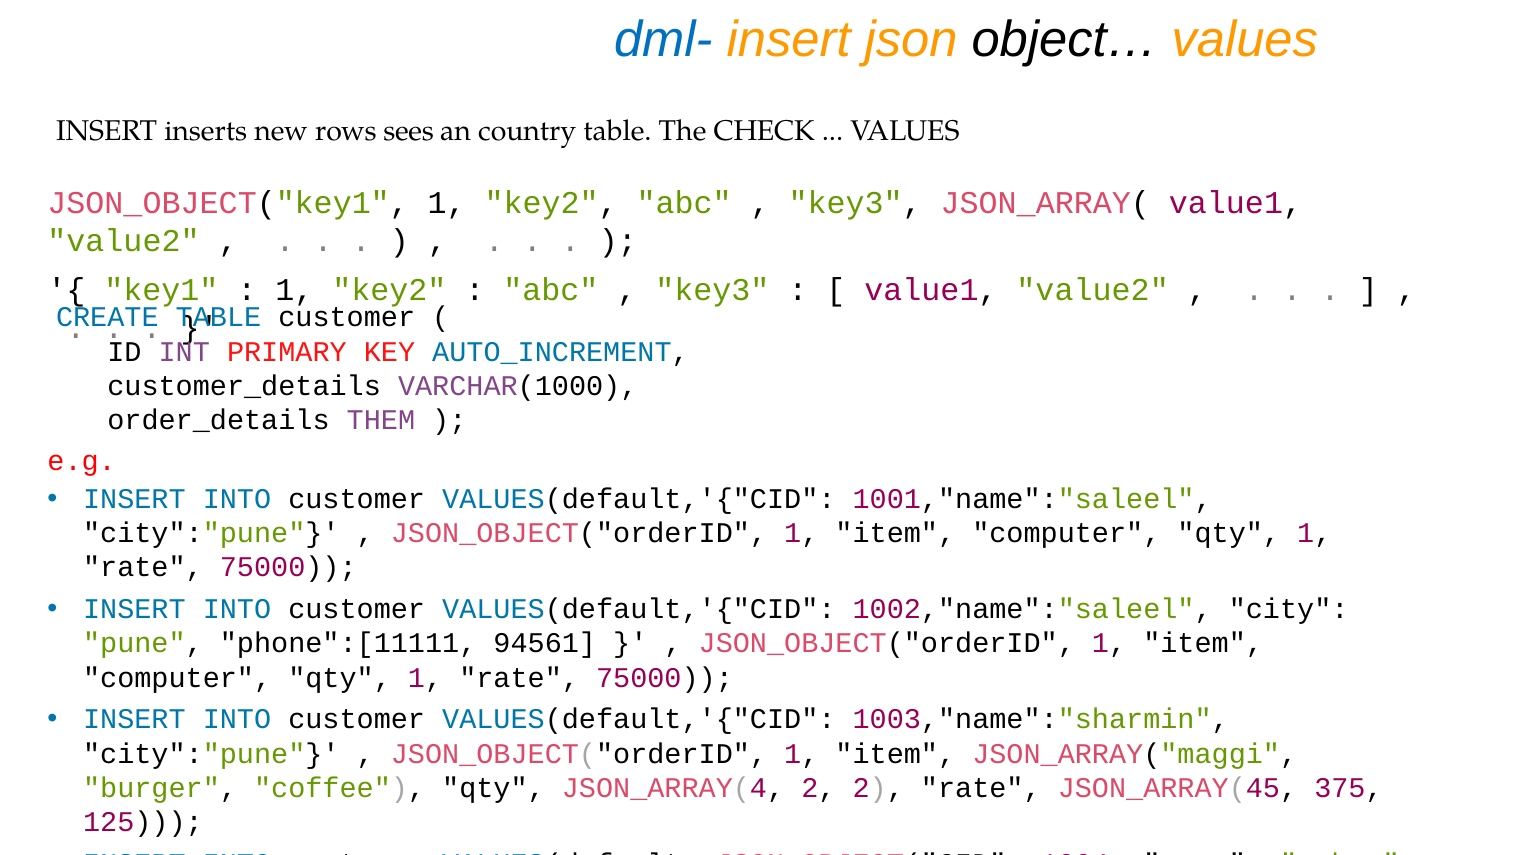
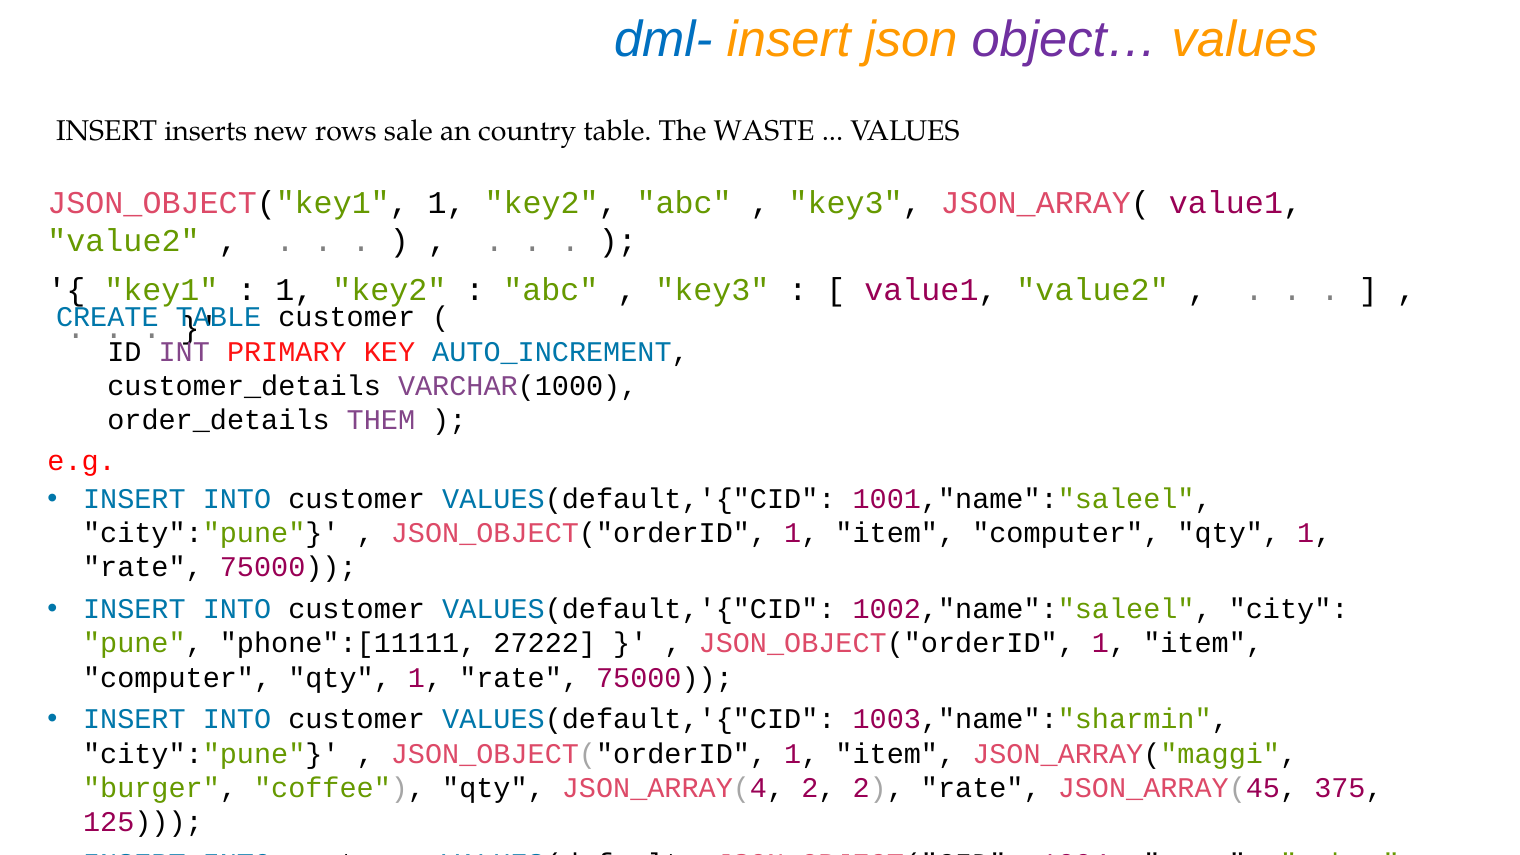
object… colour: black -> purple
sees: sees -> sale
CHECK: CHECK -> WASTE
94561: 94561 -> 27222
